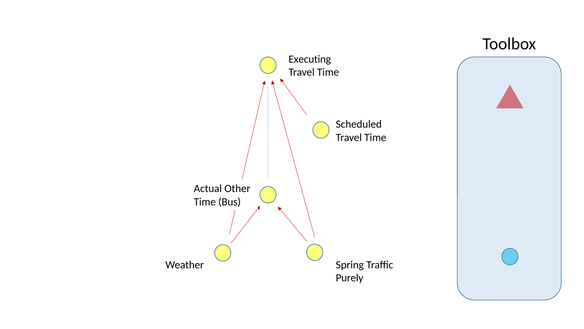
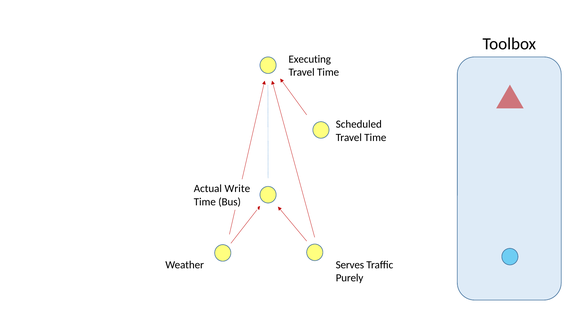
Other: Other -> Write
Spring: Spring -> Serves
